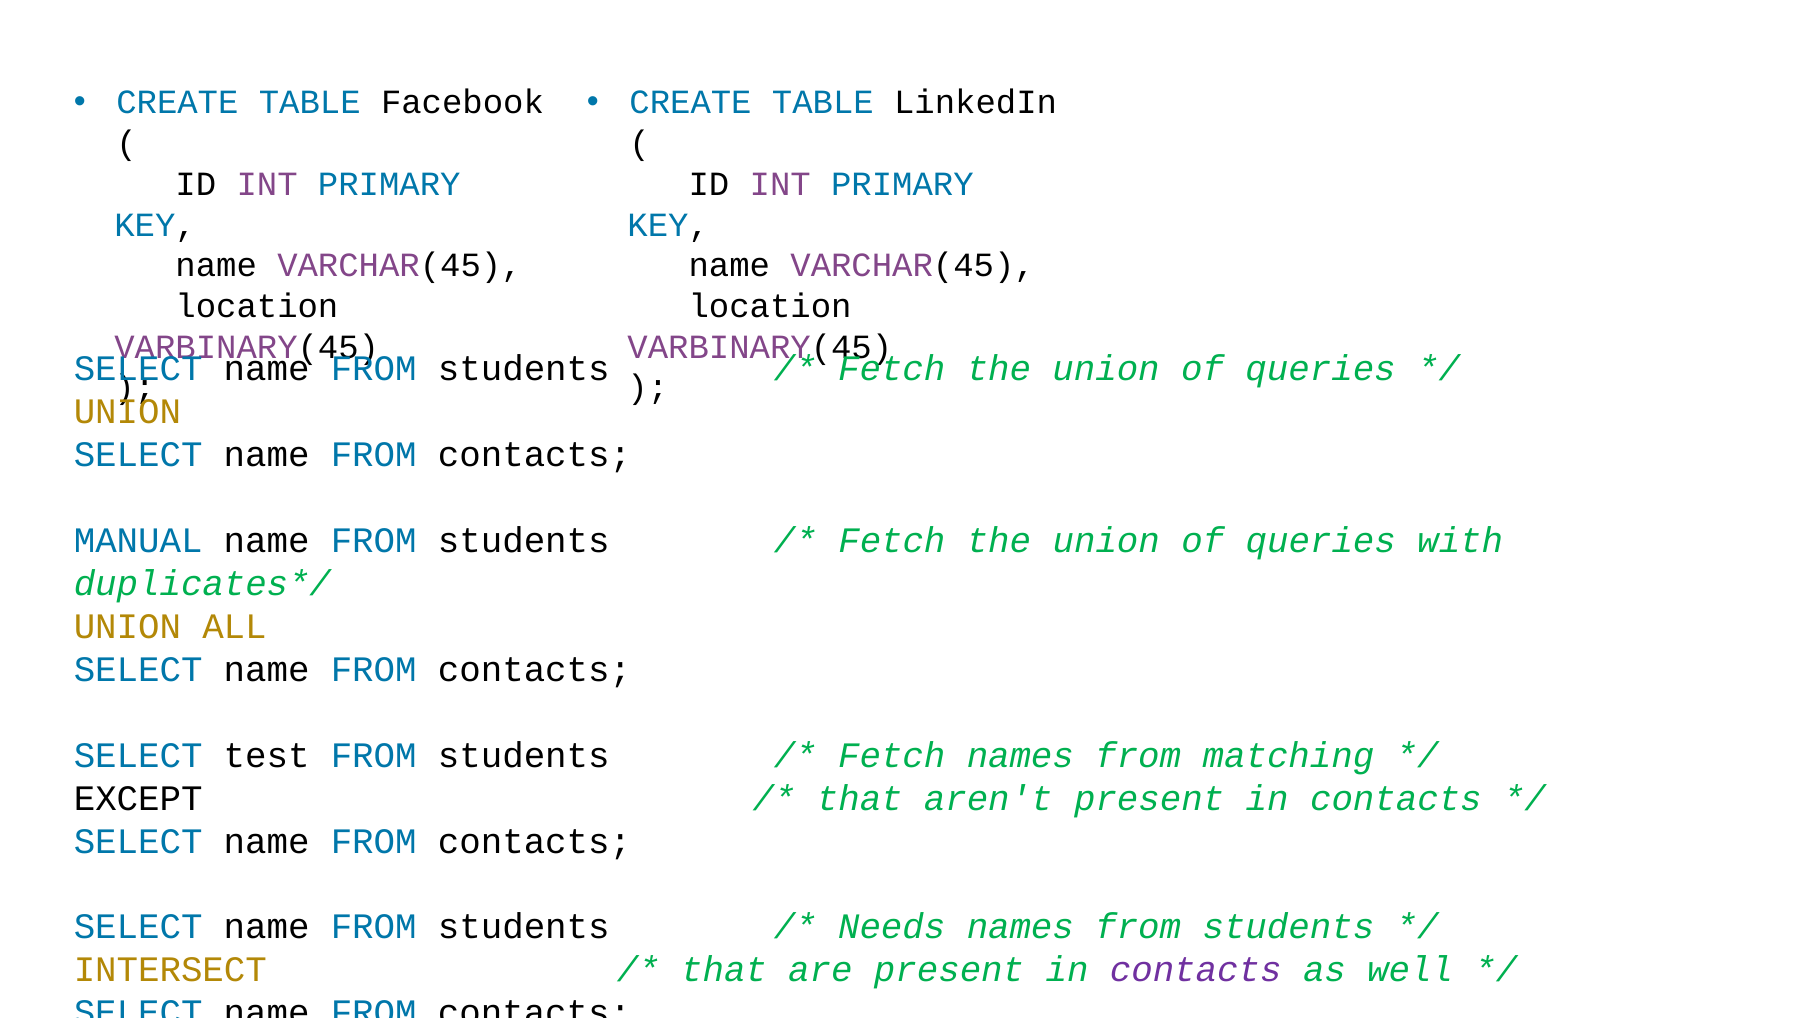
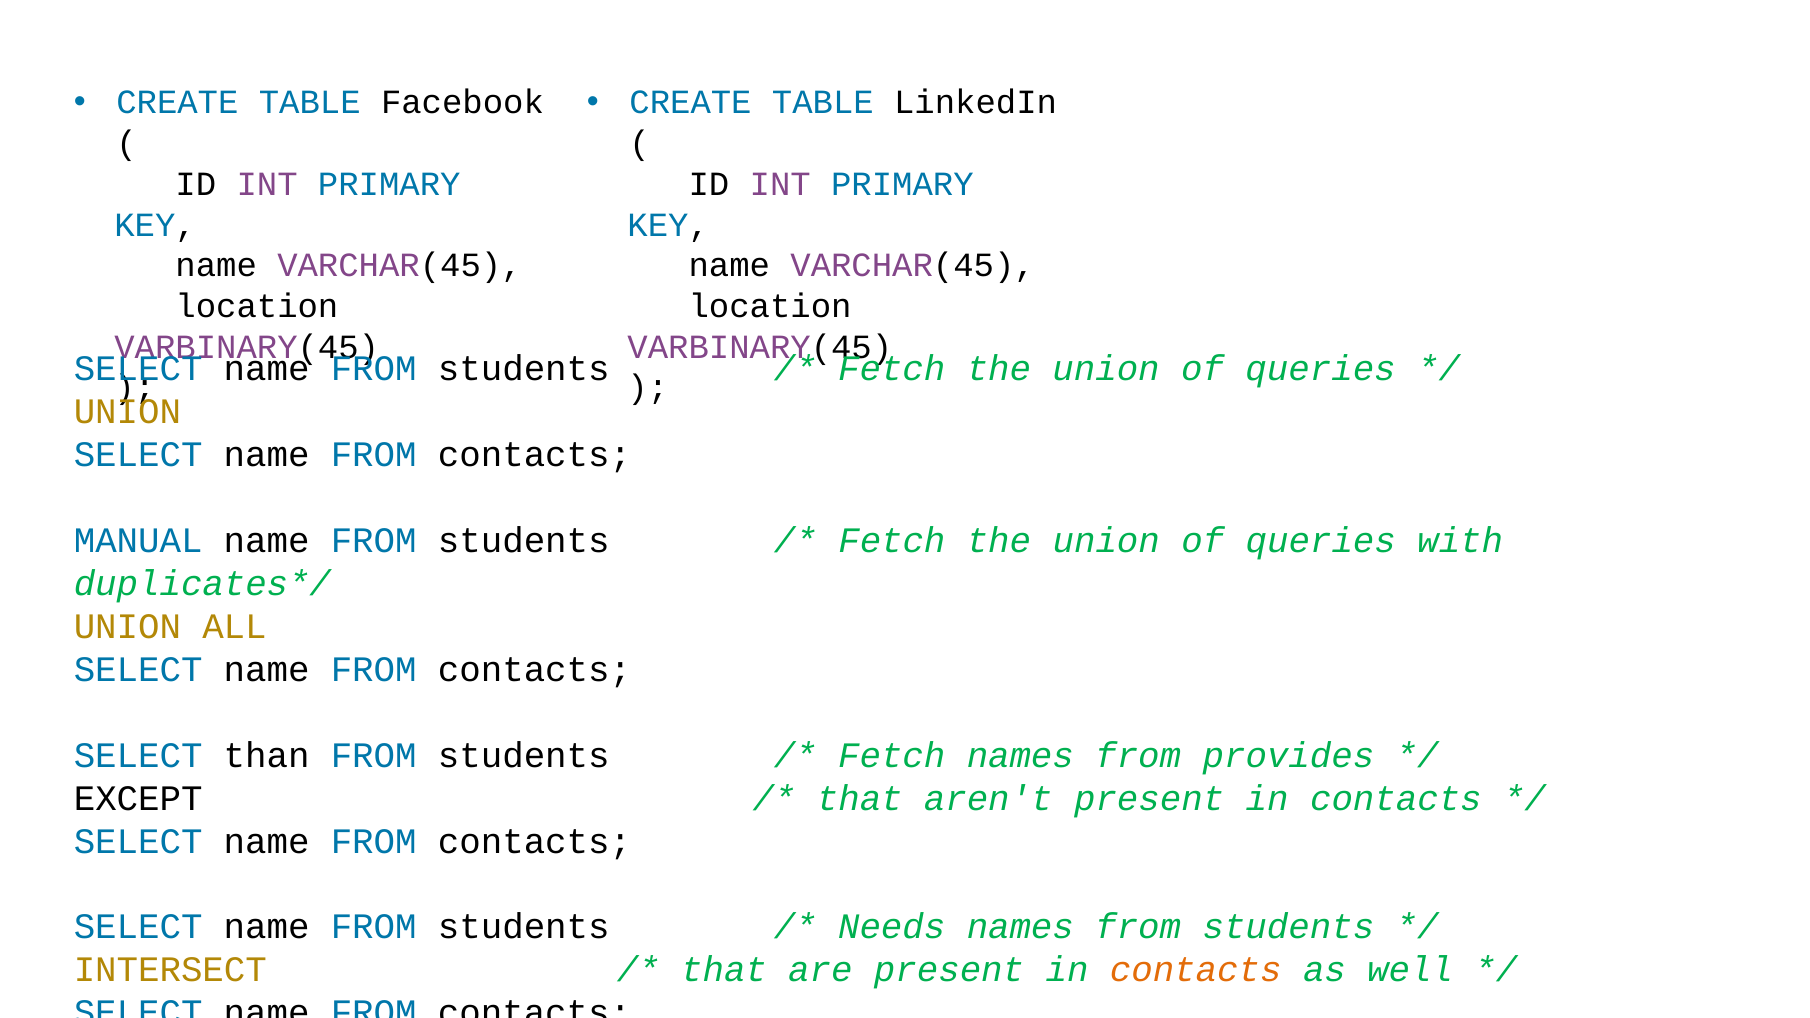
test: test -> than
matching: matching -> provides
contacts at (1196, 970) colour: purple -> orange
